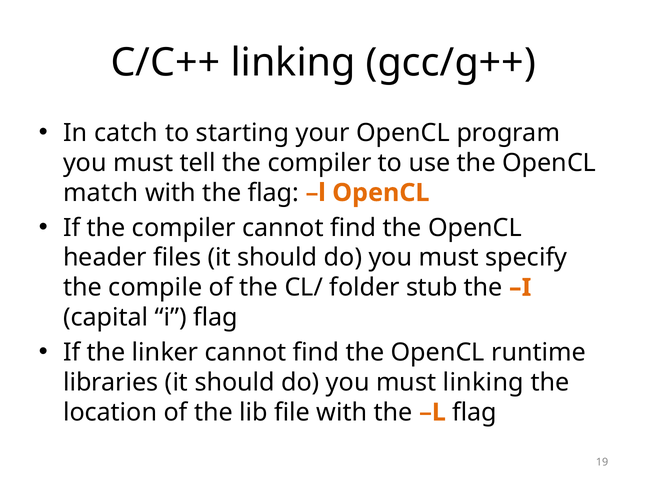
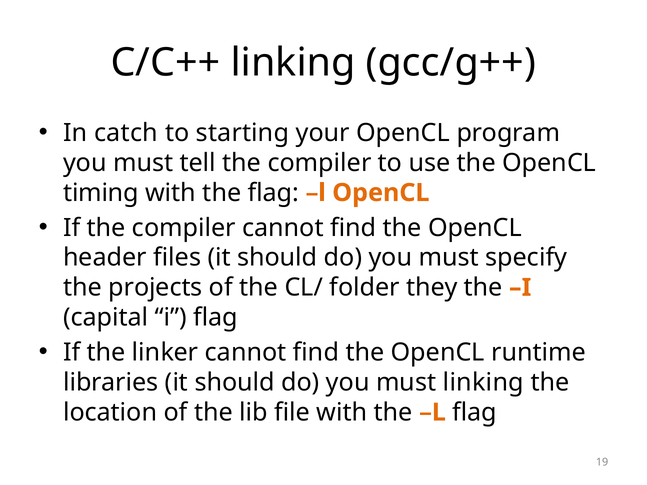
match: match -> timing
compile: compile -> projects
stub: stub -> they
